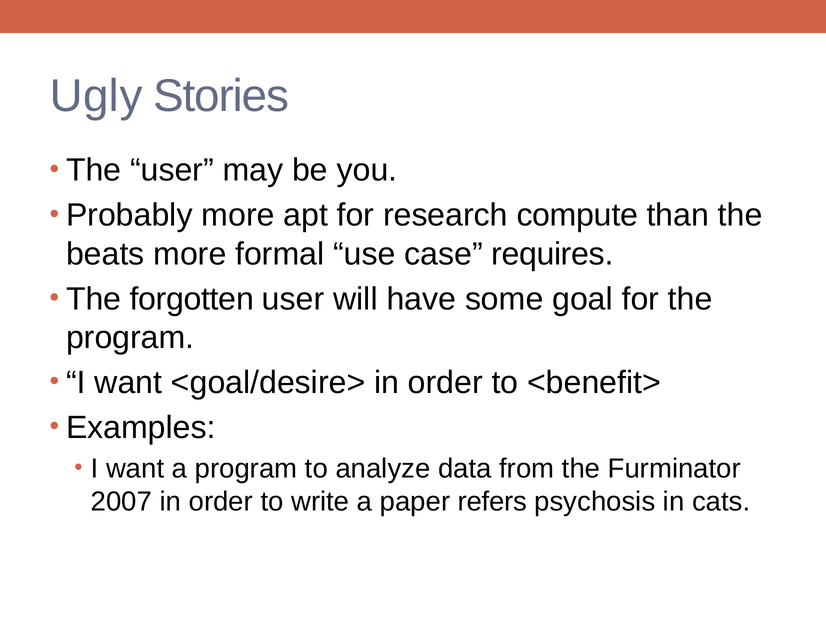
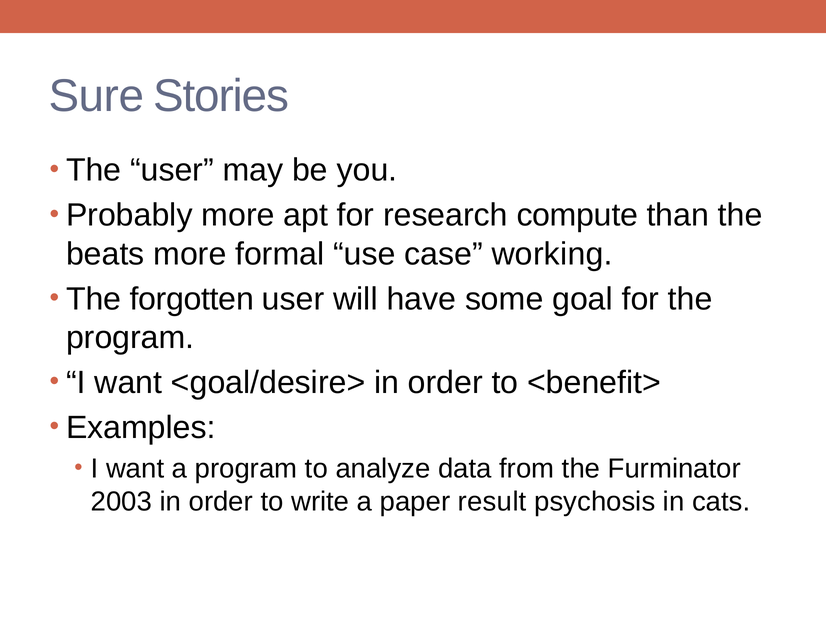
Ugly: Ugly -> Sure
requires: requires -> working
2007: 2007 -> 2003
refers: refers -> result
